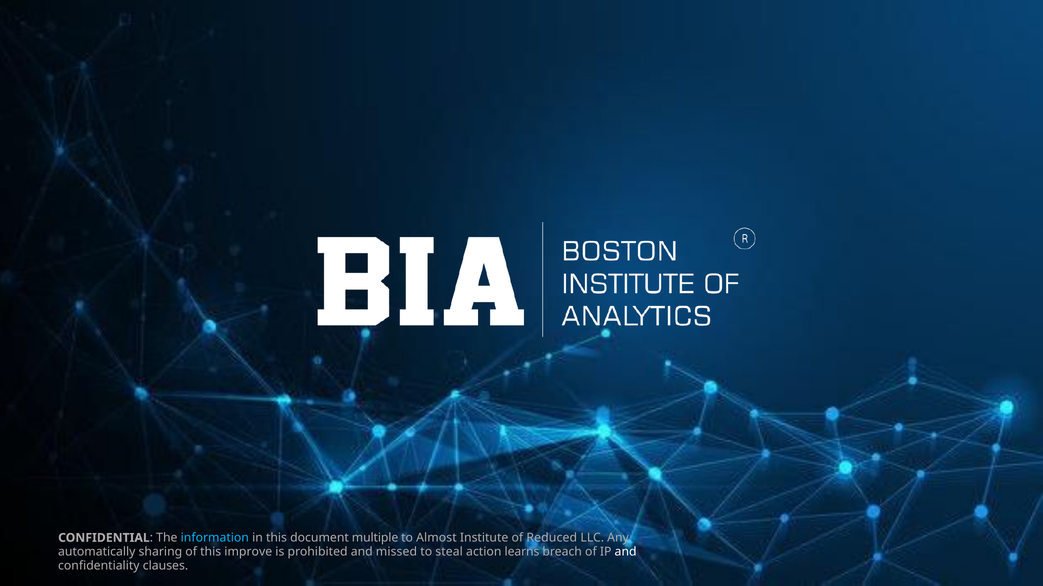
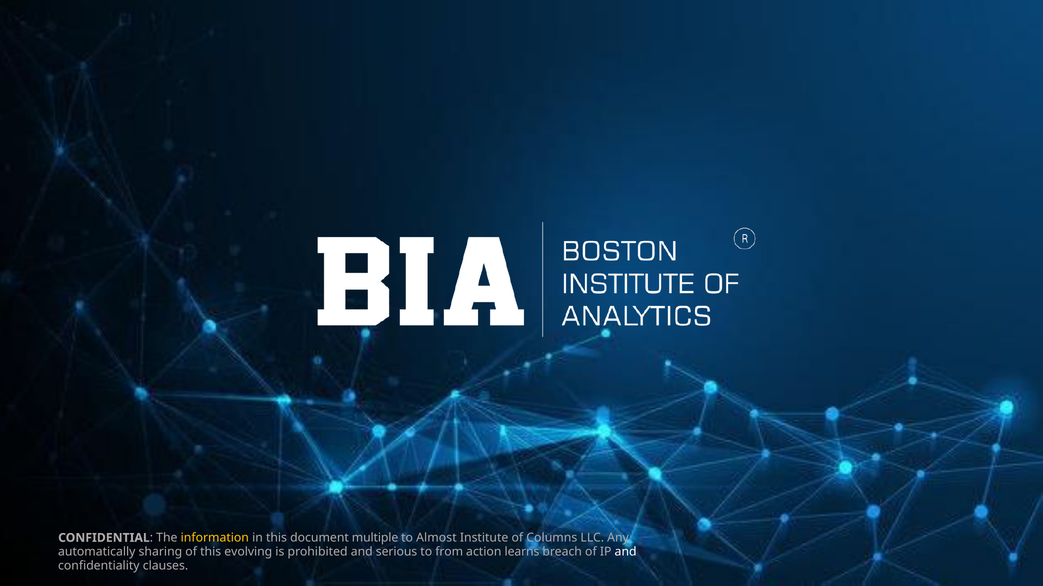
information colour: light blue -> yellow
Reduced: Reduced -> Columns
improve: improve -> evolving
missed: missed -> serious
steal: steal -> from
